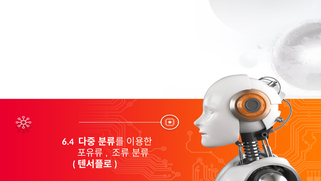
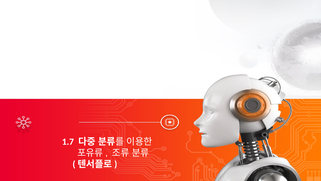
6.4: 6.4 -> 1.7
